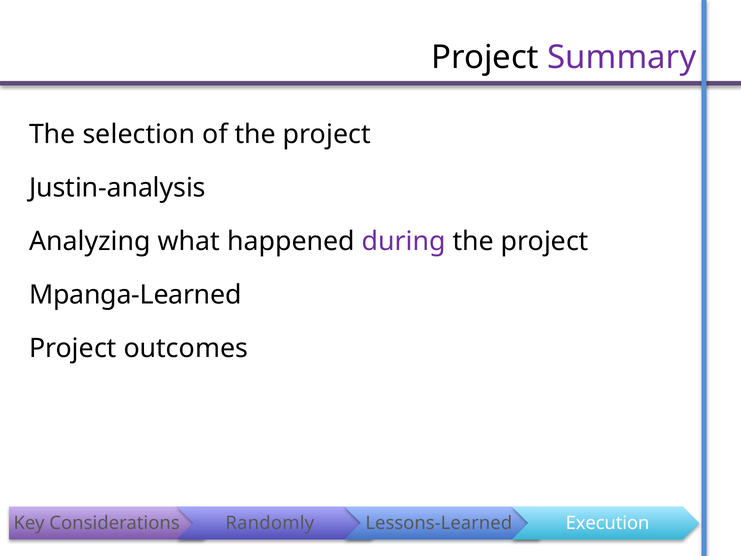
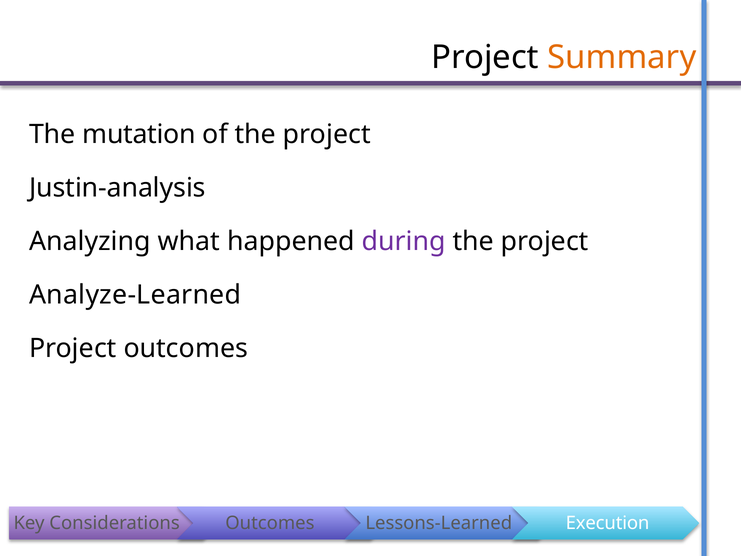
Summary colour: purple -> orange
selection: selection -> mutation
Mpanga-Learned: Mpanga-Learned -> Analyze-Learned
Randomly at (270, 523): Randomly -> Outcomes
